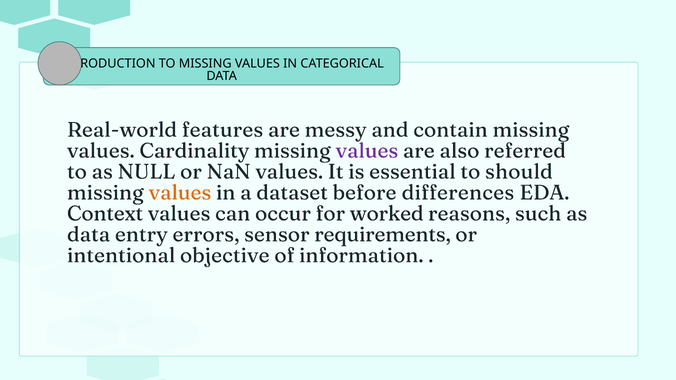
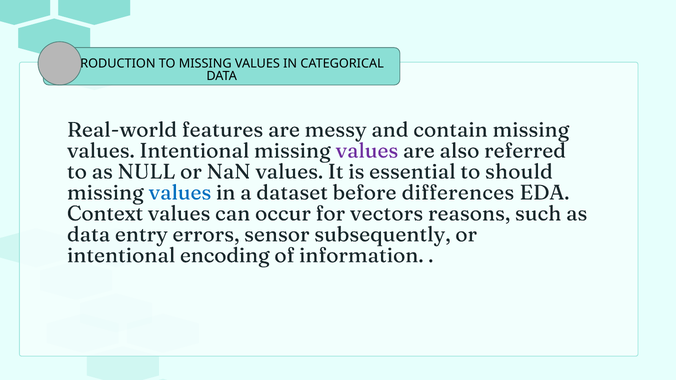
values Cardinality: Cardinality -> Intentional
values at (180, 193) colour: orange -> blue
worked: worked -> vectors
requirements: requirements -> subsequently
objective: objective -> encoding
